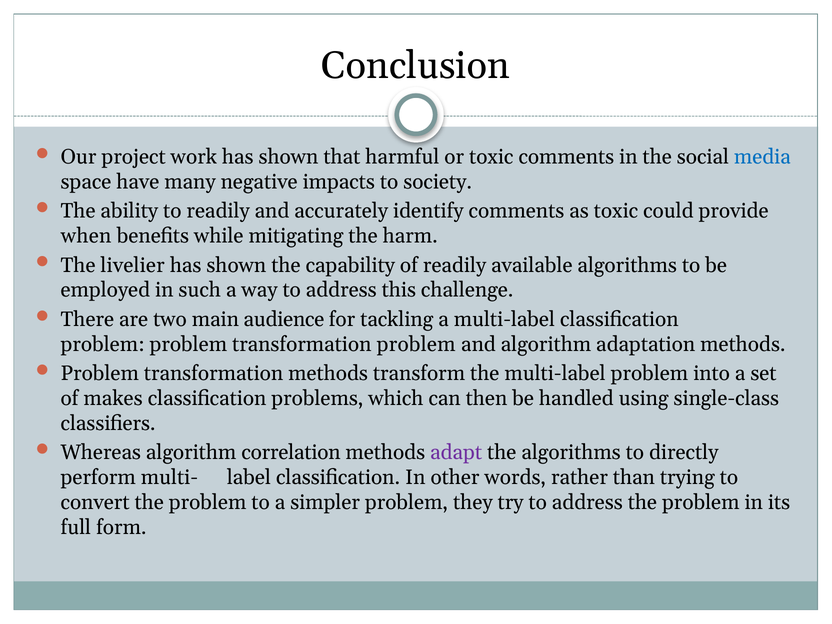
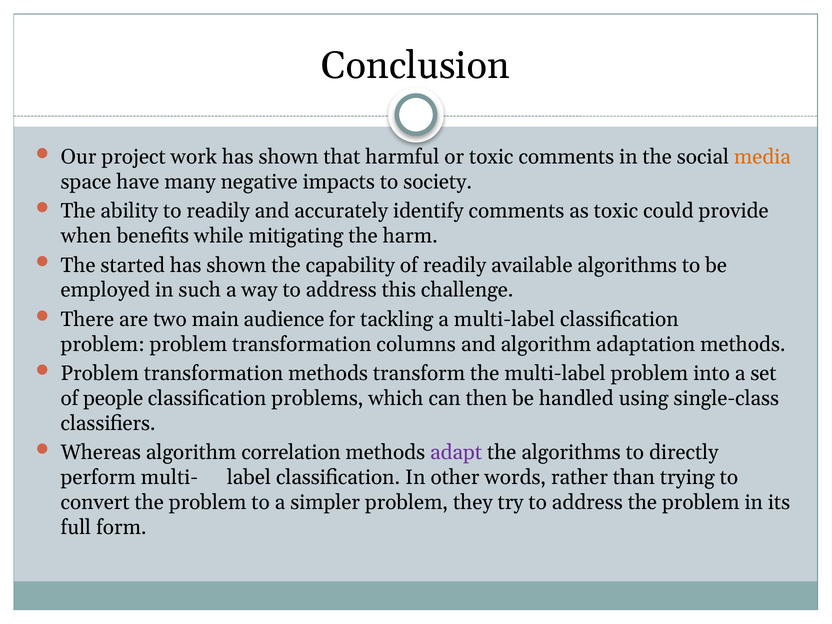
media colour: blue -> orange
livelier: livelier -> started
transformation problem: problem -> columns
makes: makes -> people
